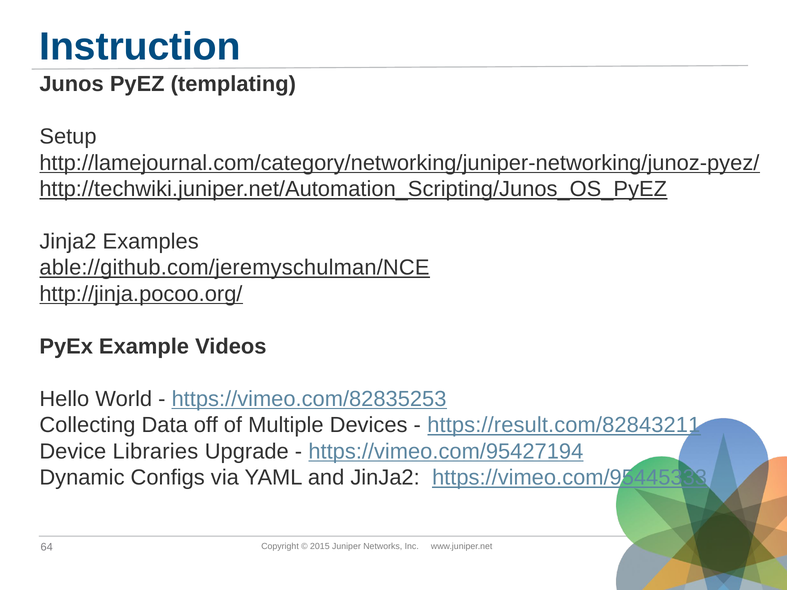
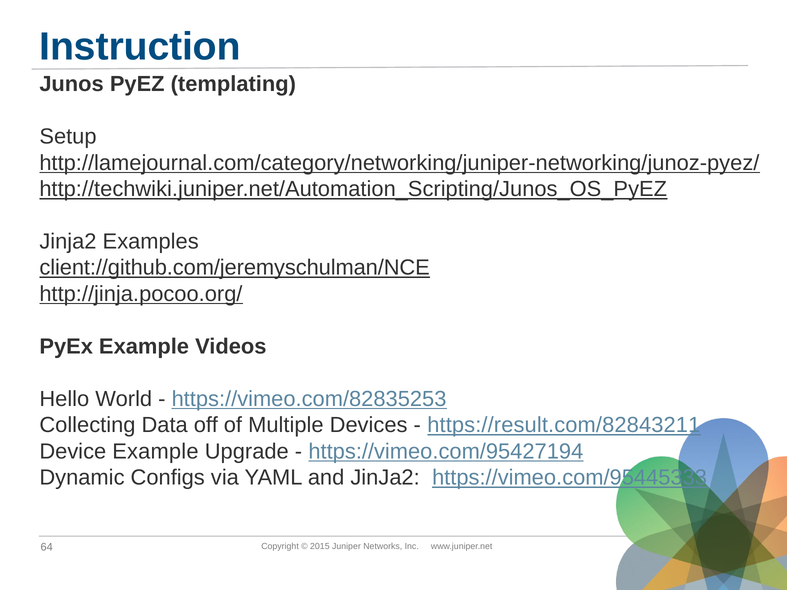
able://github.com/jeremyschulman/NCE: able://github.com/jeremyschulman/NCE -> client://github.com/jeremyschulman/NCE
Device Libraries: Libraries -> Example
